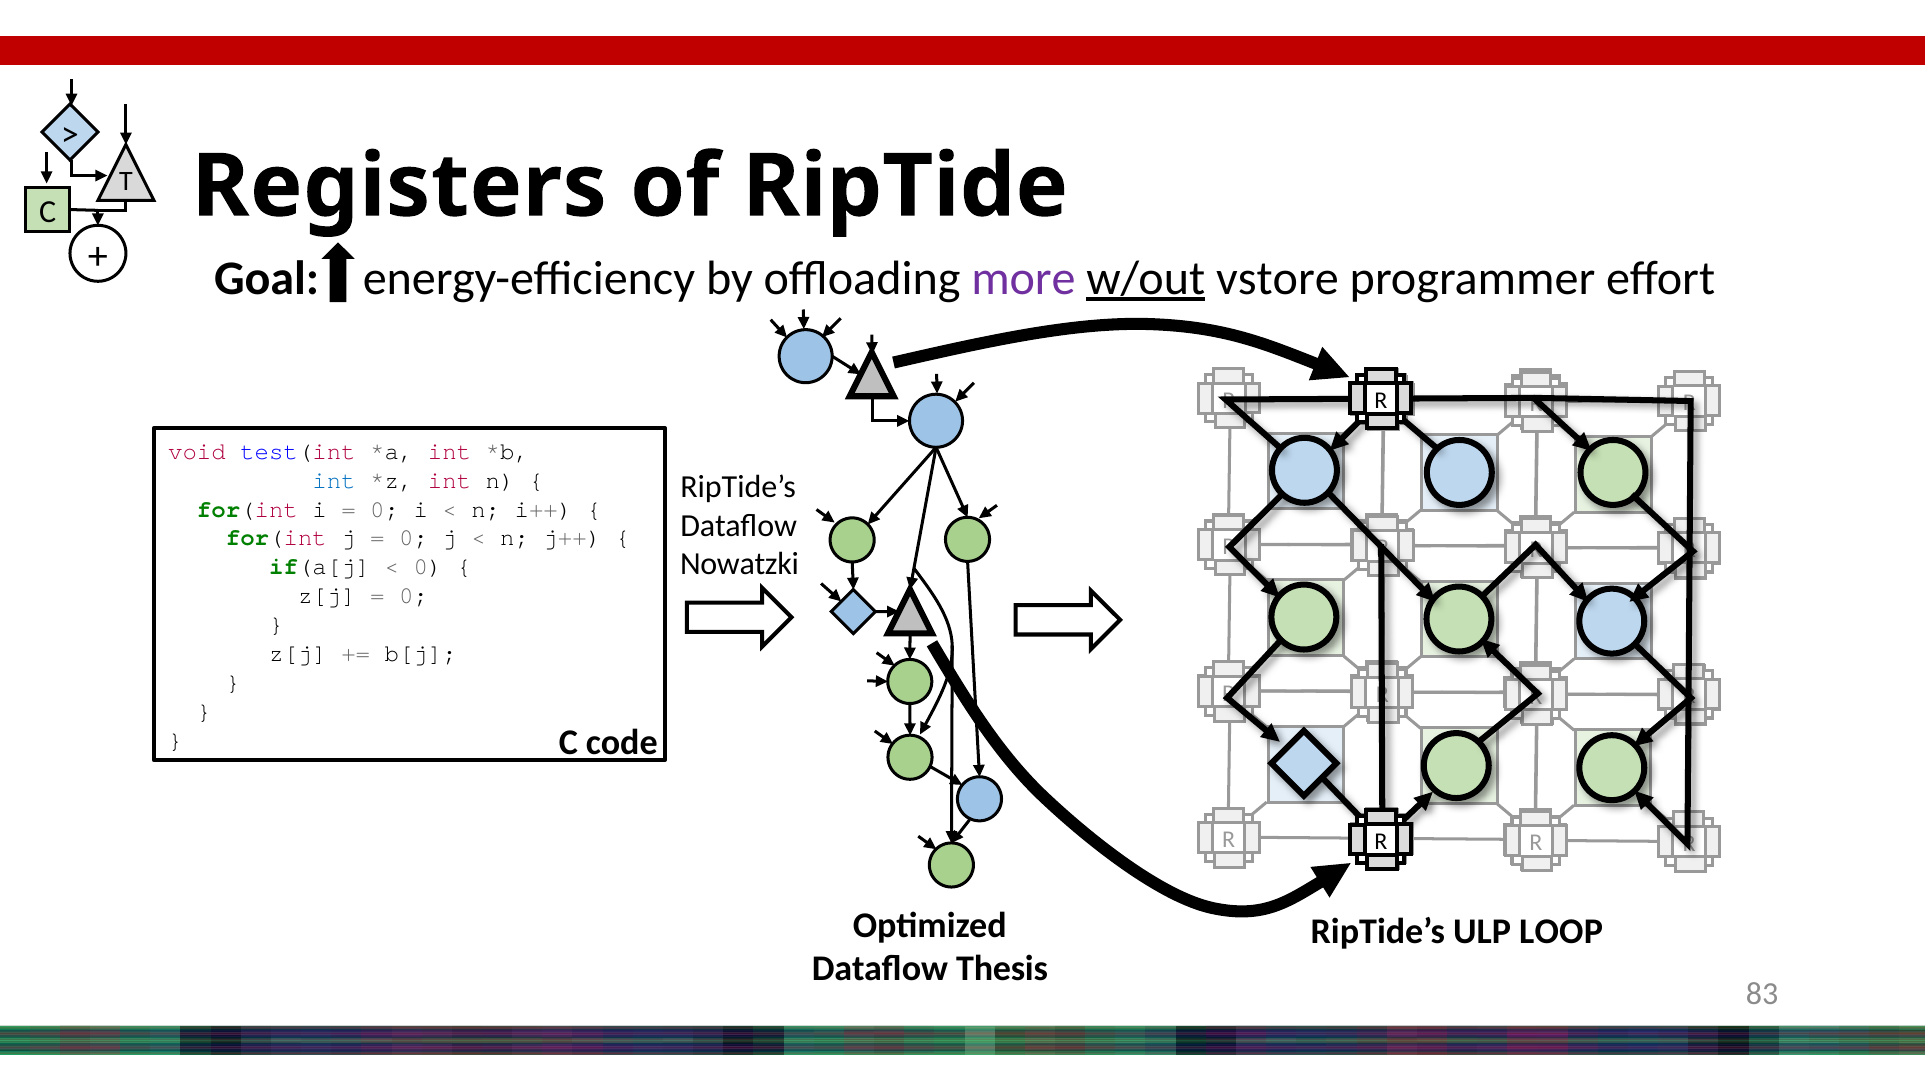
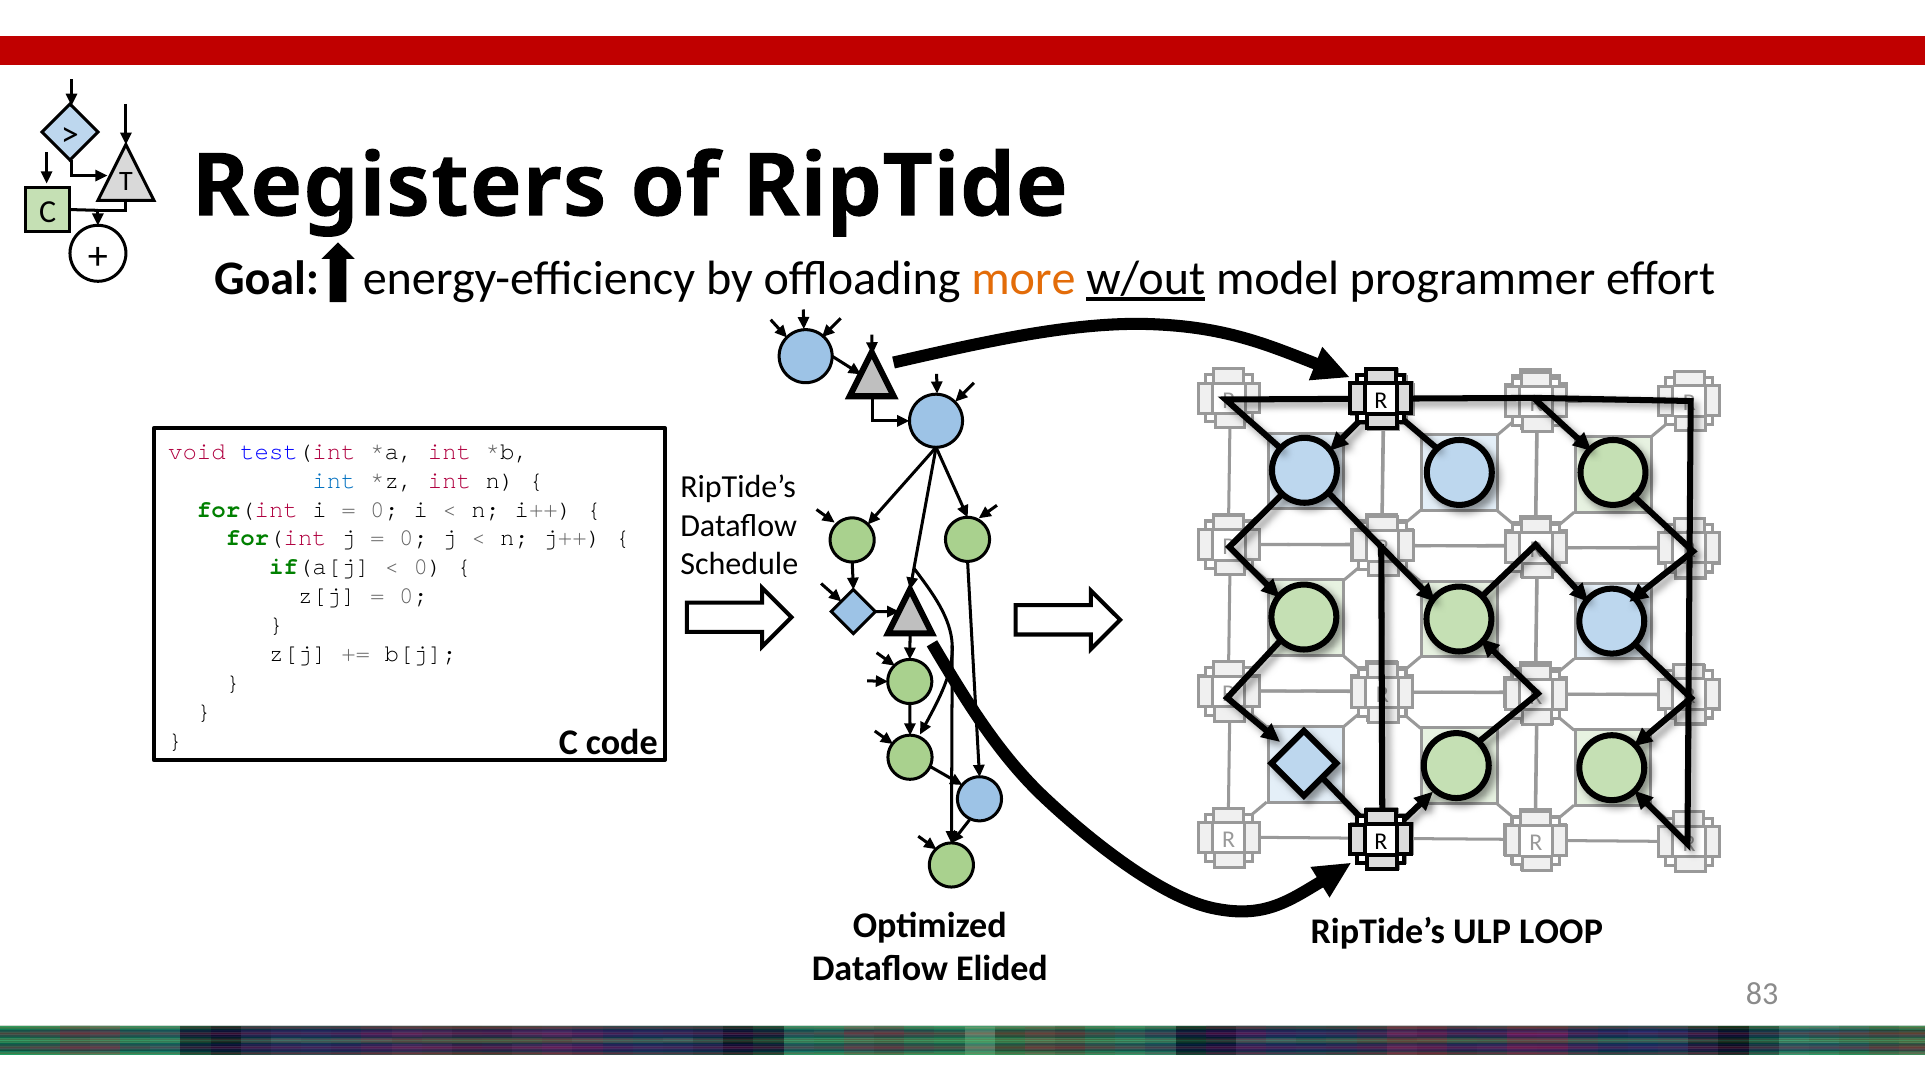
more colour: purple -> orange
vstore: vstore -> model
Nowatzki: Nowatzki -> Schedule
Thesis: Thesis -> Elided
